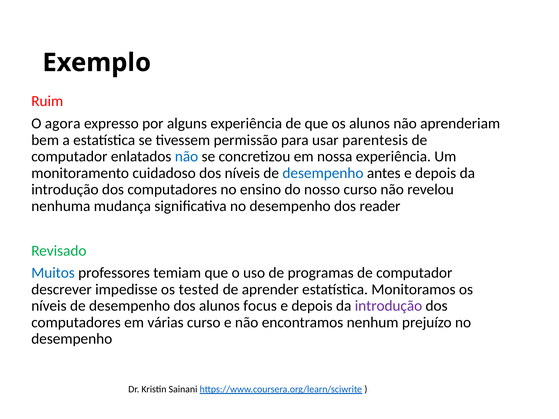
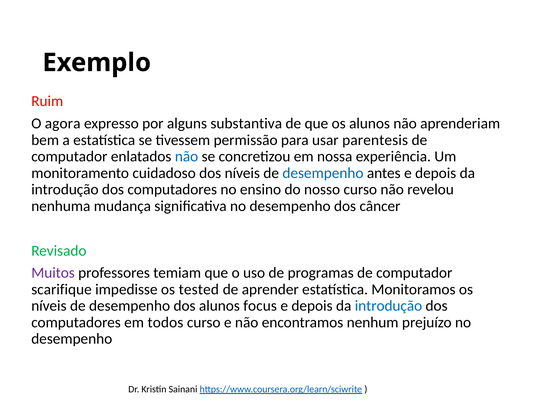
alguns experiência: experiência -> substantiva
reader: reader -> câncer
Muitos colour: blue -> purple
descrever: descrever -> scarifique
introdução at (388, 306) colour: purple -> blue
várias: várias -> todos
